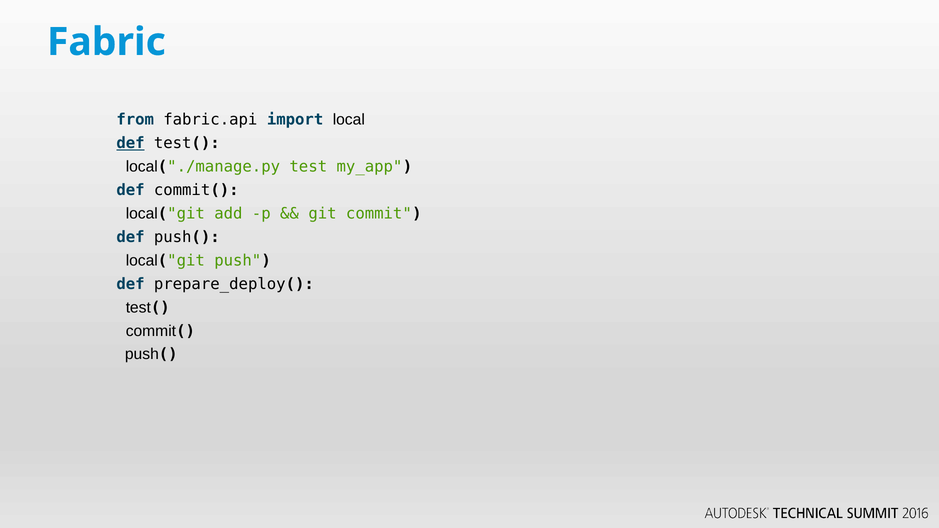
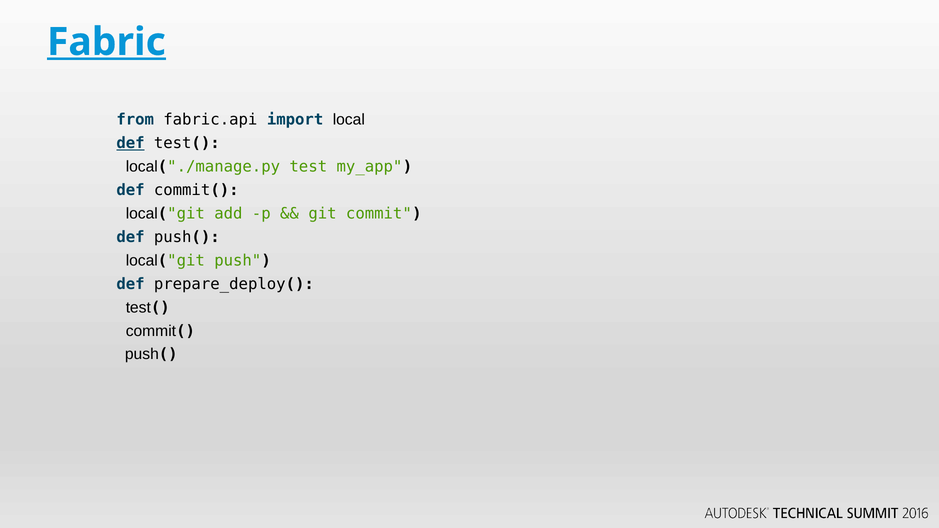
Fabric underline: none -> present
